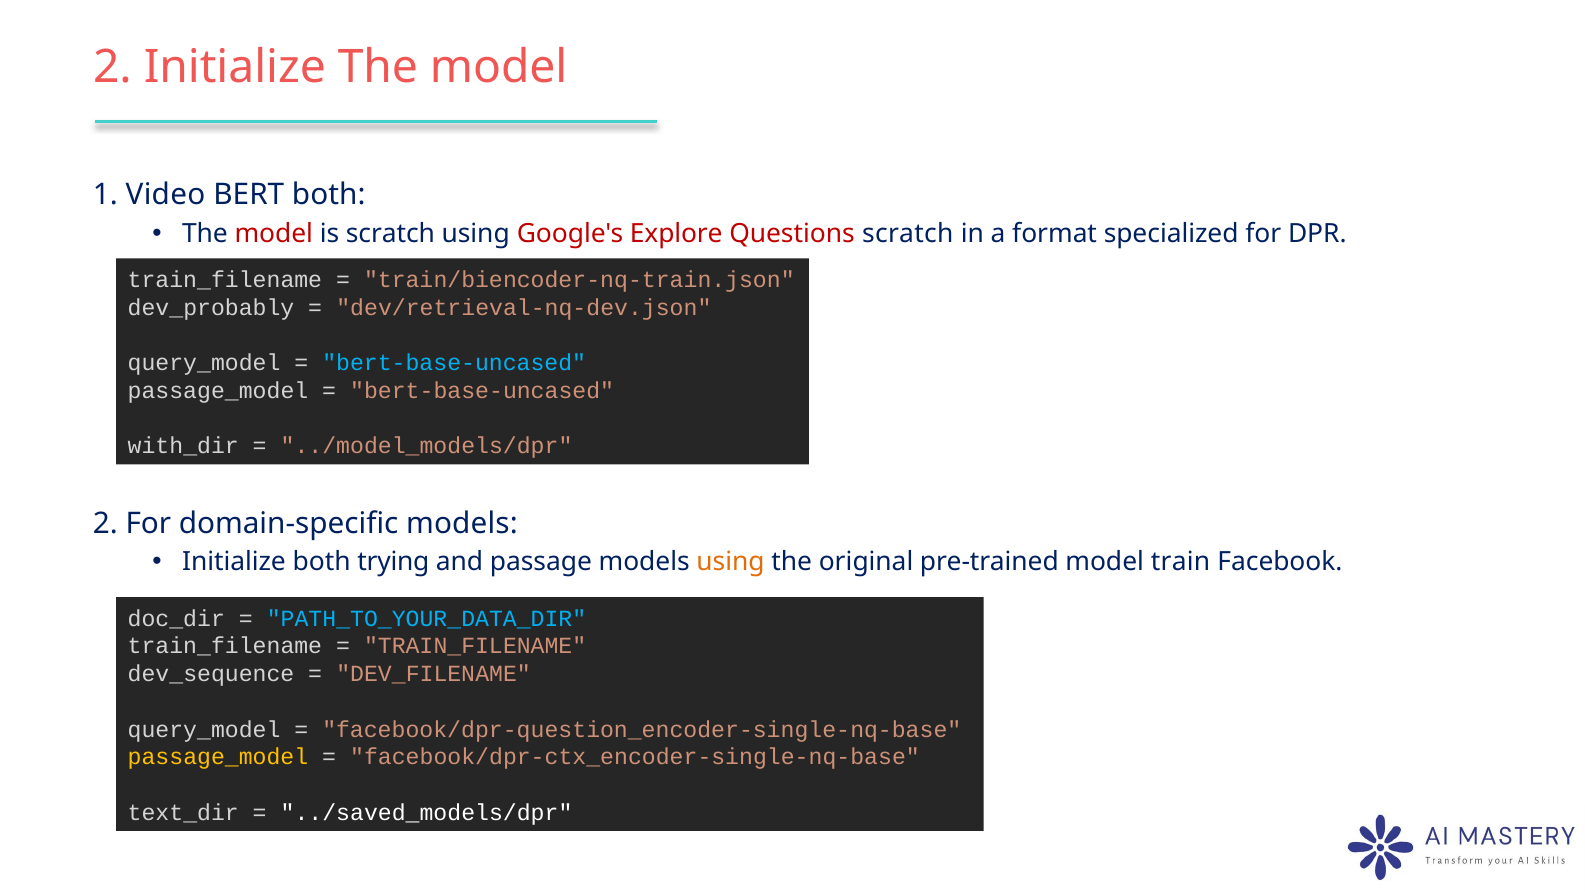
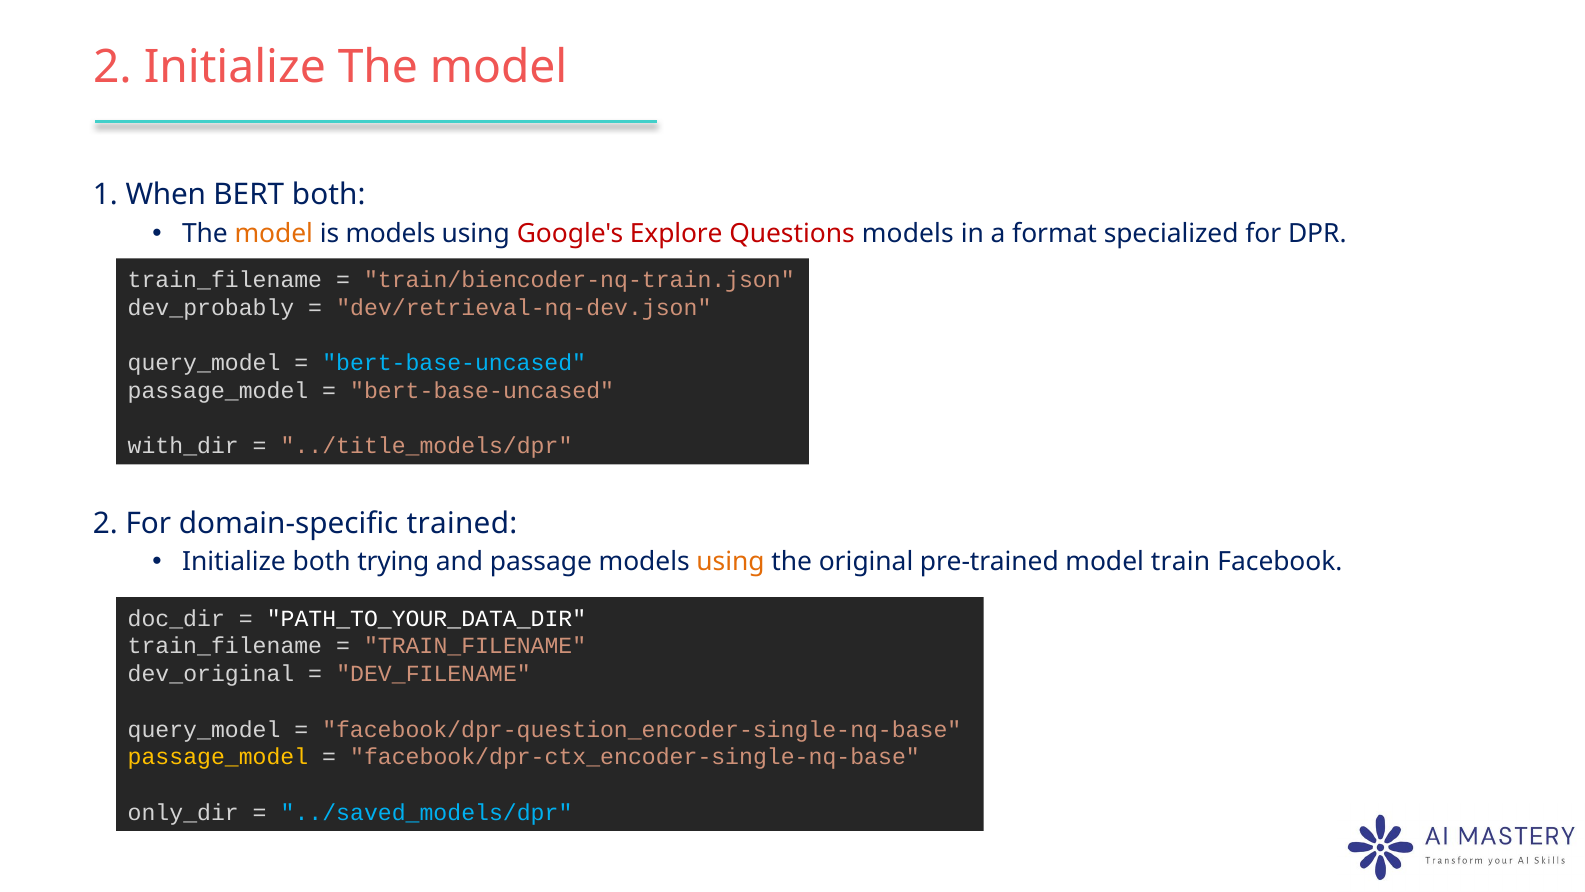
Video: Video -> When
model at (274, 234) colour: red -> orange
is scratch: scratch -> models
Questions scratch: scratch -> models
../model_models/dpr: ../model_models/dpr -> ../title_models/dpr
domain-specific models: models -> trained
PATH_TO_YOUR_DATA_DIR colour: light blue -> white
dev_sequence: dev_sequence -> dev_original
text_dir: text_dir -> only_dir
../saved_models/dpr colour: white -> light blue
